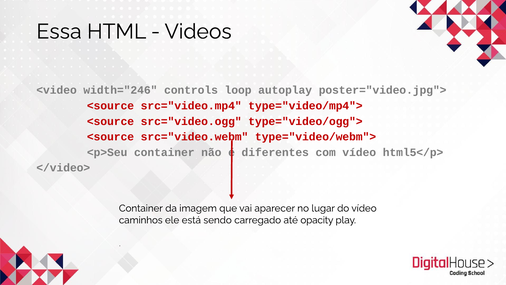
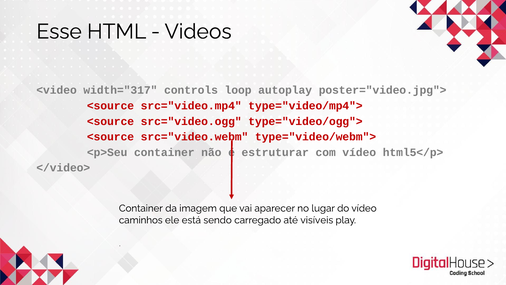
Essa: Essa -> Esse
width="246: width="246 -> width="317
diferentes: diferentes -> estruturar
opacity: opacity -> visíveis
